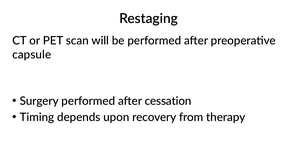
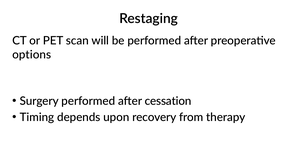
capsule: capsule -> options
